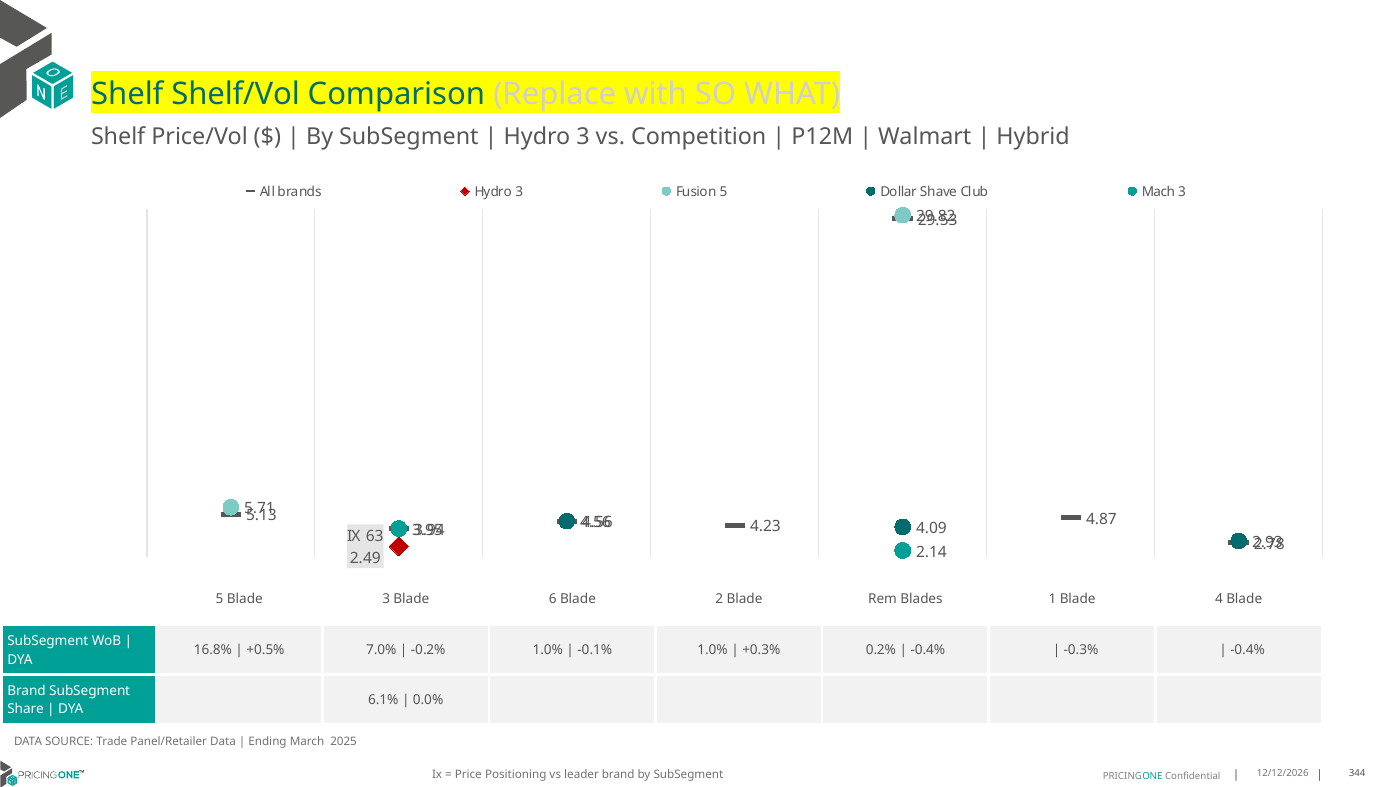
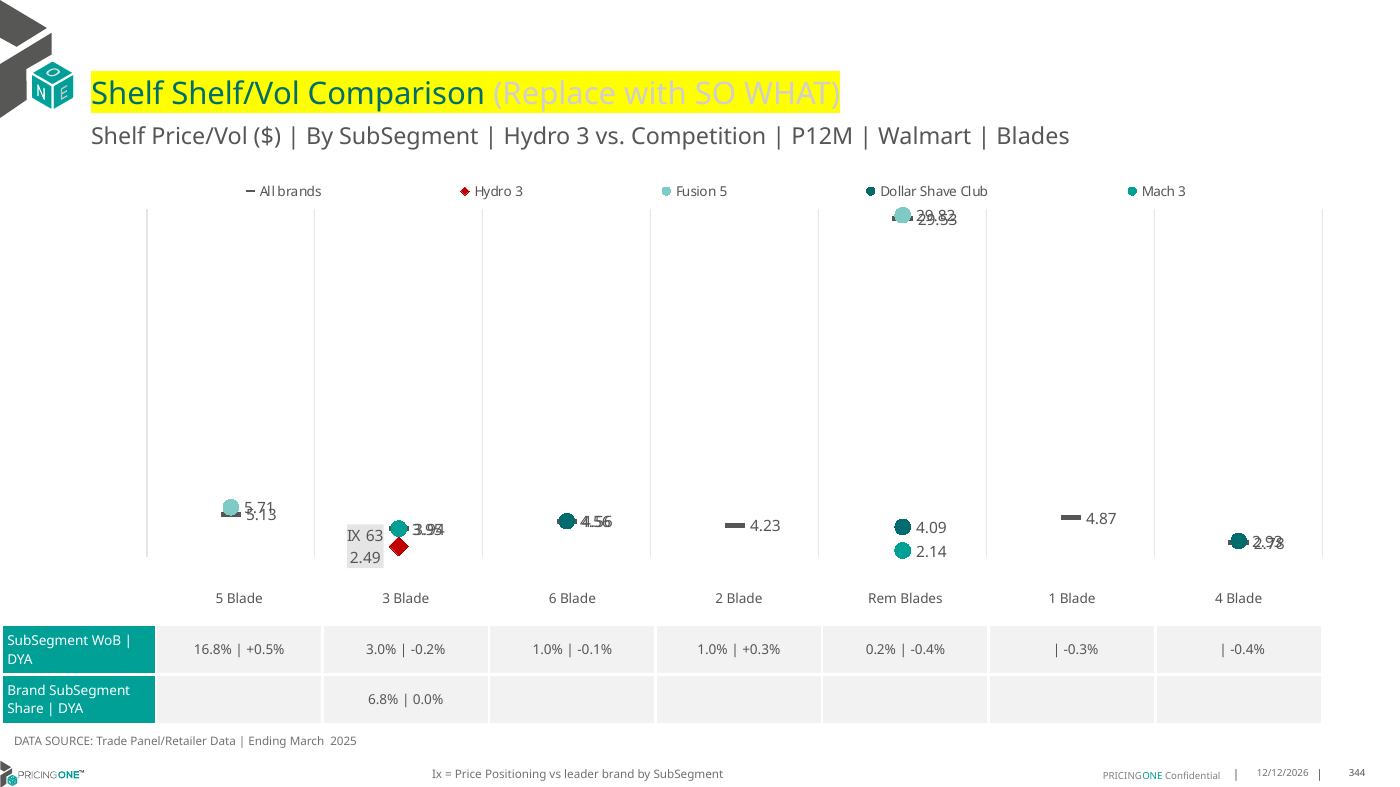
Hybrid at (1033, 136): Hybrid -> Blades
7.0%: 7.0% -> 3.0%
6.1%: 6.1% -> 6.8%
